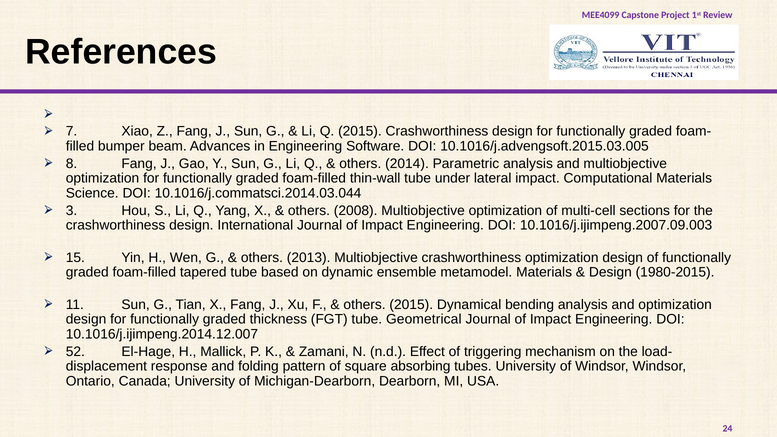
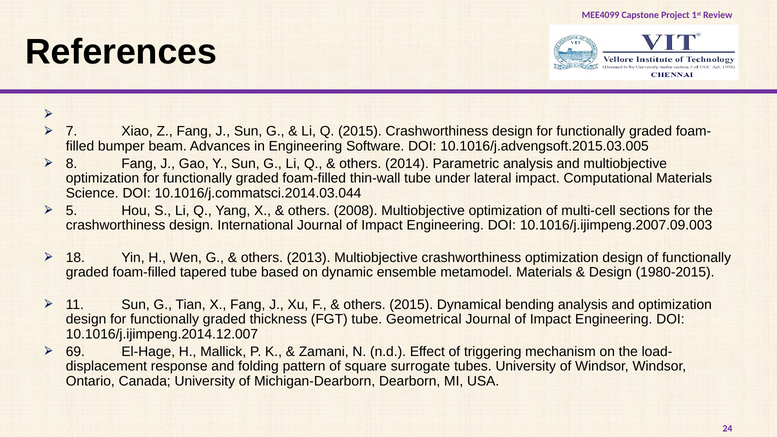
3: 3 -> 5
15: 15 -> 18
52: 52 -> 69
absorbing: absorbing -> surrogate
